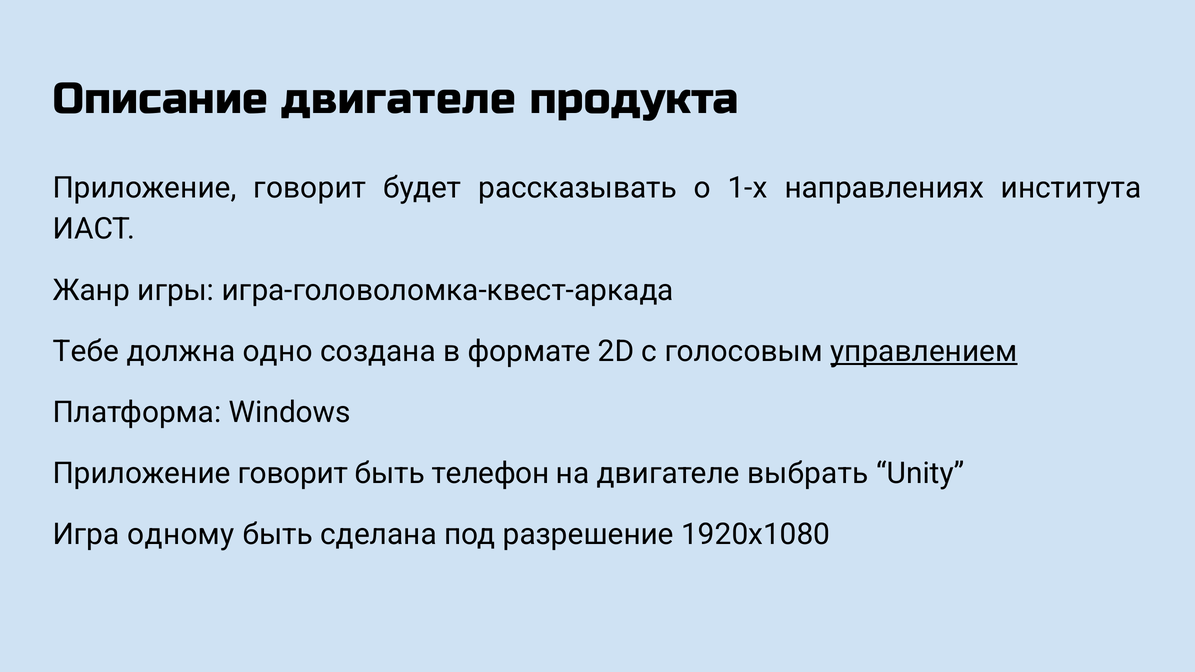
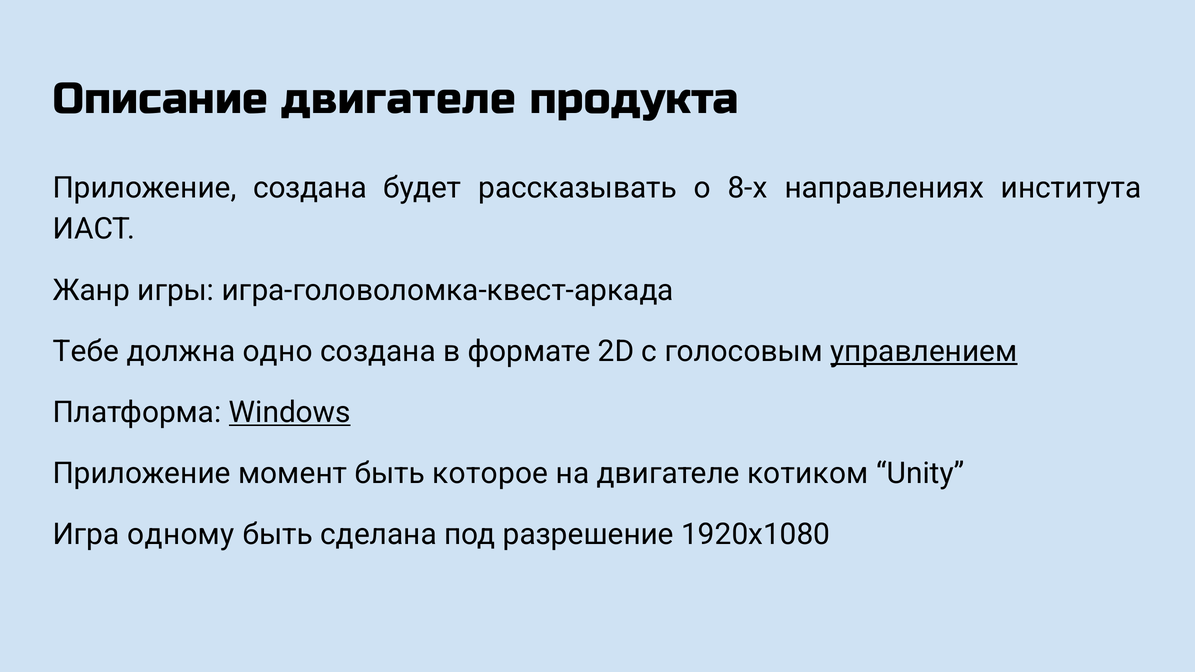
говорит at (310, 188): говорит -> создана
1-х: 1-х -> 8-х
Windows underline: none -> present
говорит at (293, 474): говорит -> момент
телефон: телефон -> которое
выбрать: выбрать -> котиком
